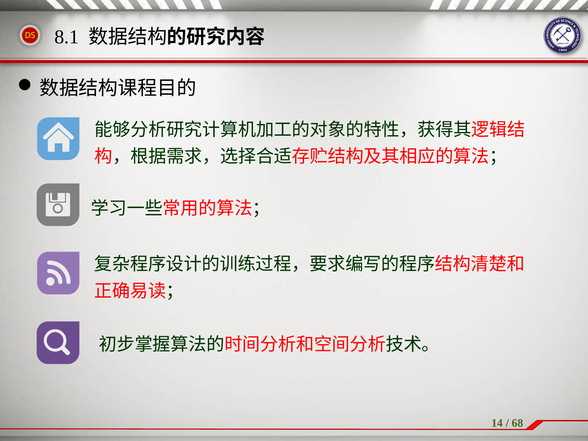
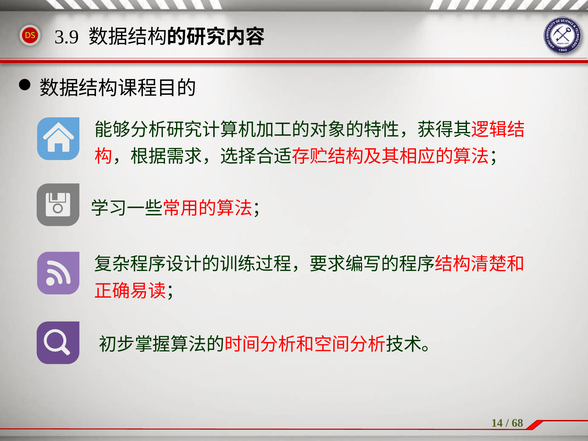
8.1: 8.1 -> 3.9
